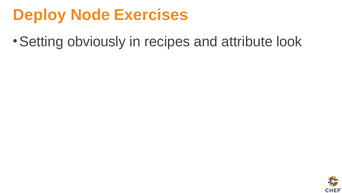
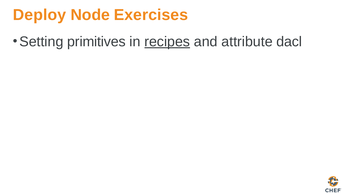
obviously: obviously -> primitives
recipes underline: none -> present
look: look -> dacl
